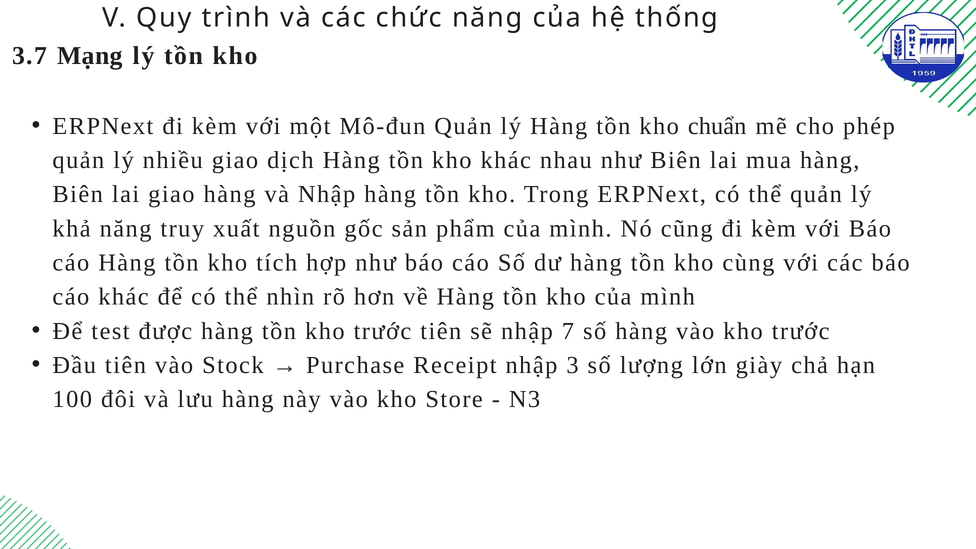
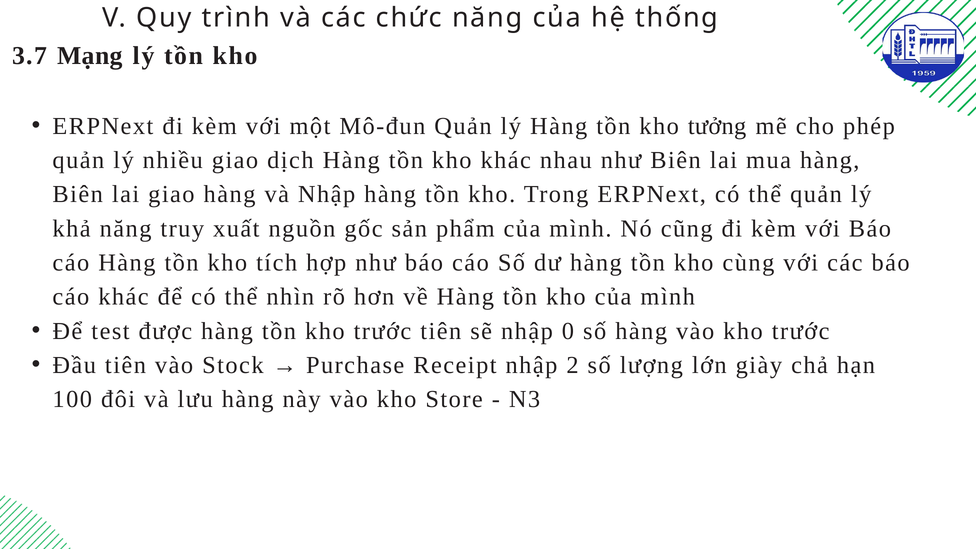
chuẩn: chuẩn -> tưởng
7: 7 -> 0
3: 3 -> 2
